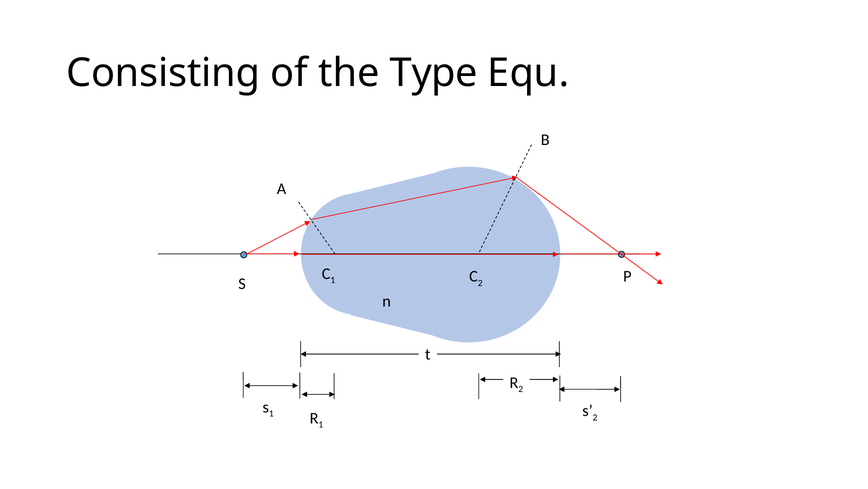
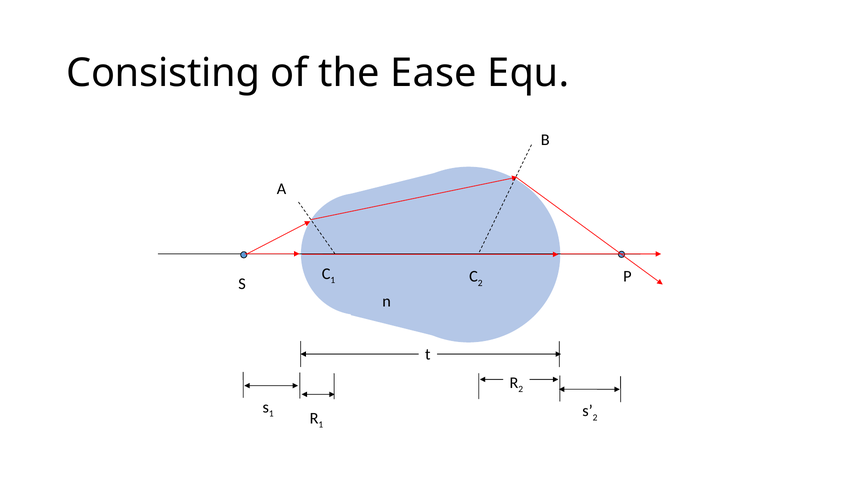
Type: Type -> Ease
